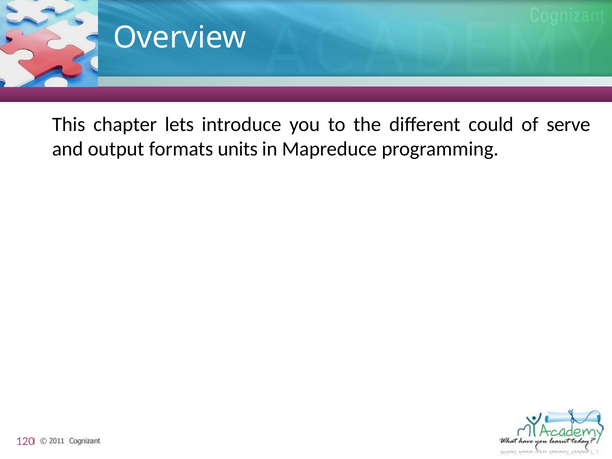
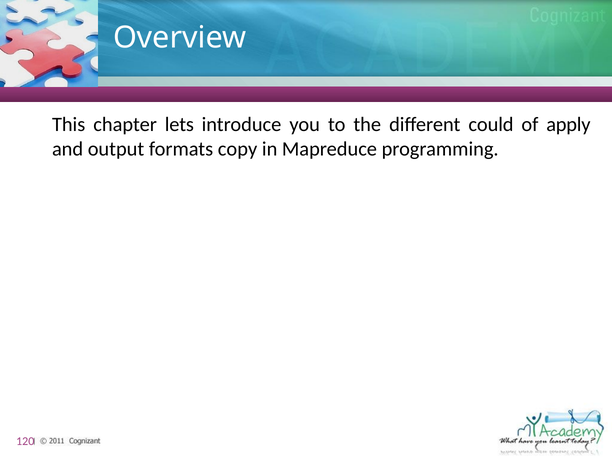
serve: serve -> apply
units: units -> copy
